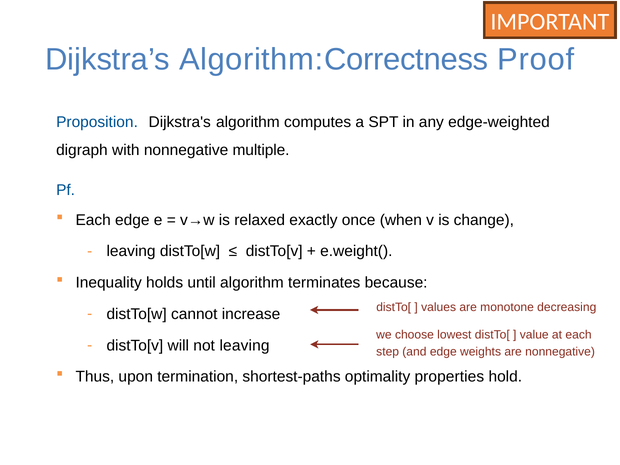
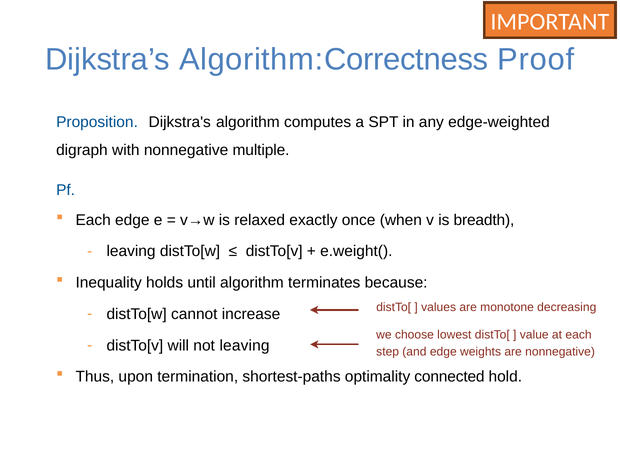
change: change -> breadth
properties: properties -> connected
